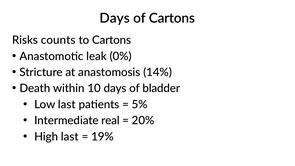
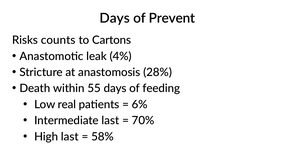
of Cartons: Cartons -> Prevent
0%: 0% -> 4%
14%: 14% -> 28%
10: 10 -> 55
bladder: bladder -> feeding
Low last: last -> real
5%: 5% -> 6%
Intermediate real: real -> last
20%: 20% -> 70%
19%: 19% -> 58%
